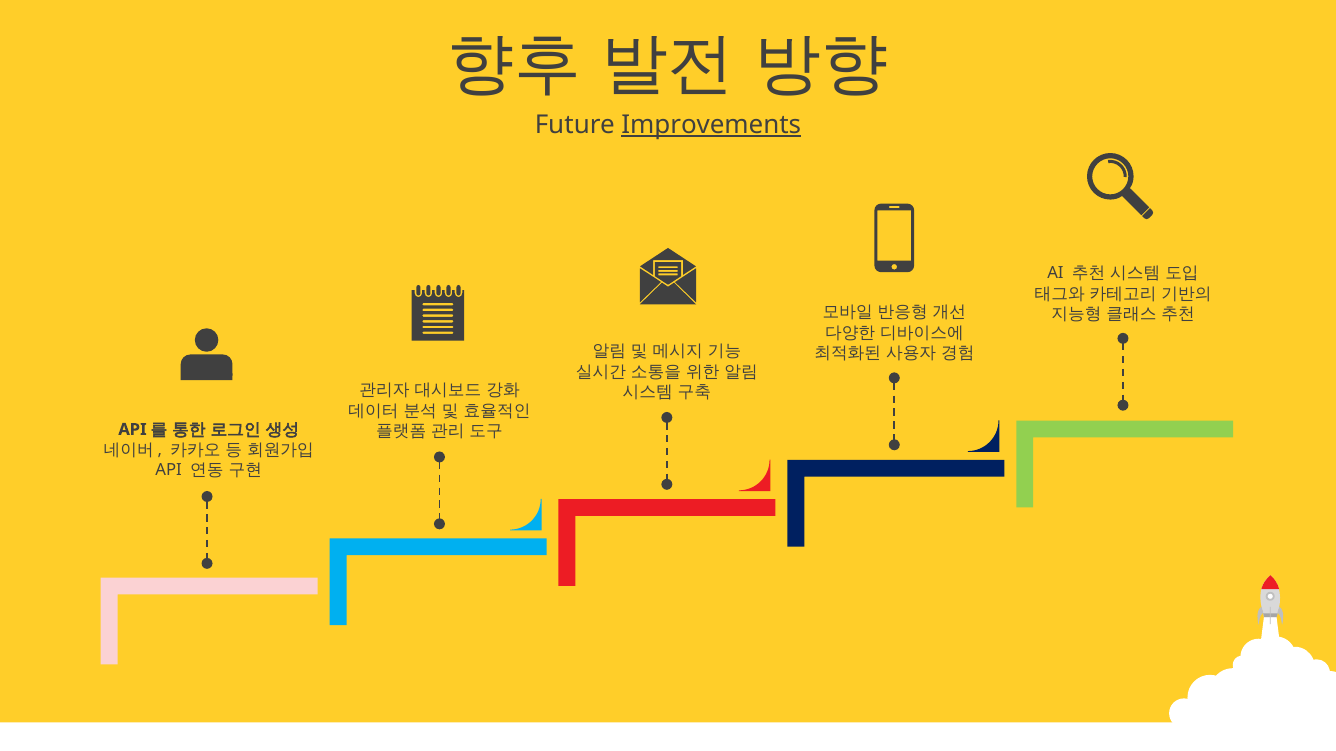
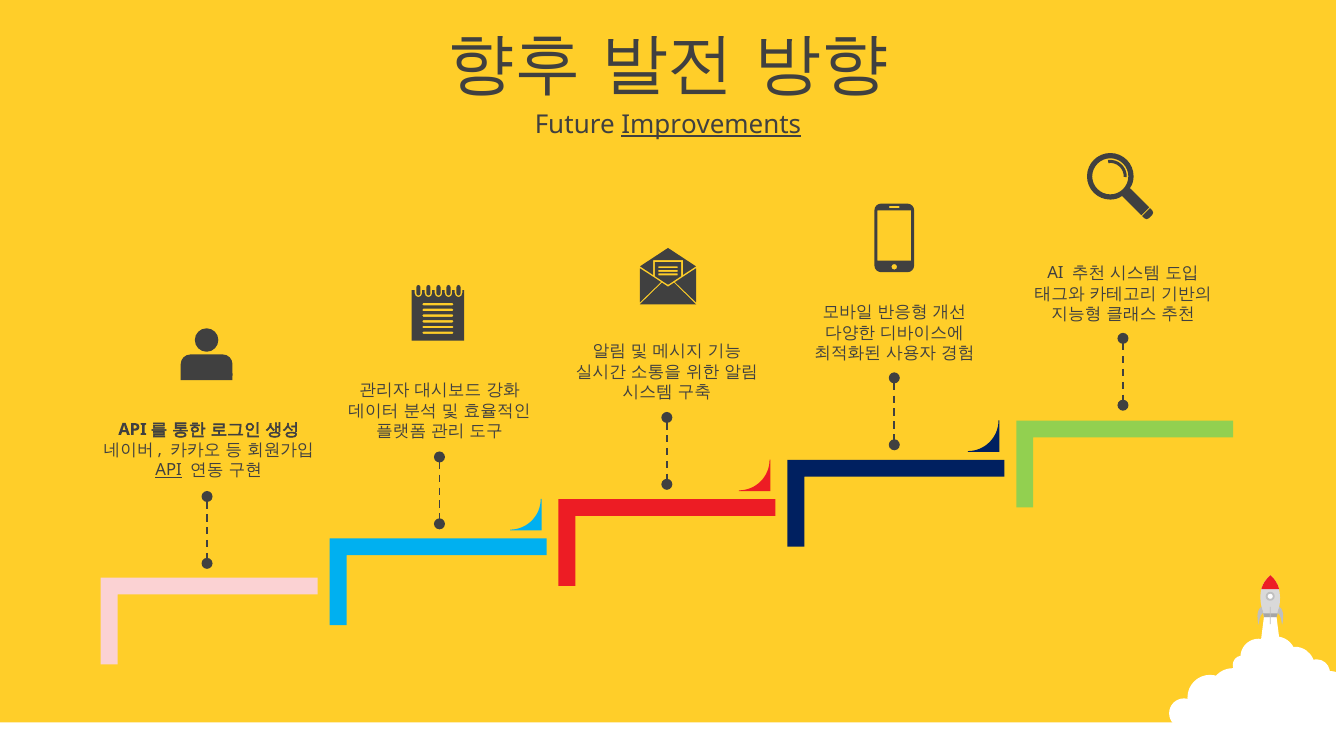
API underline: none -> present
